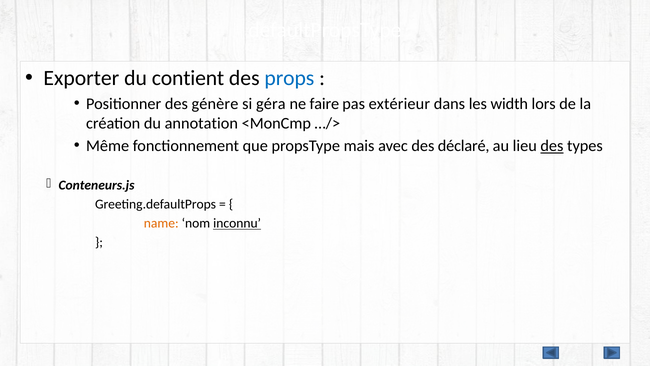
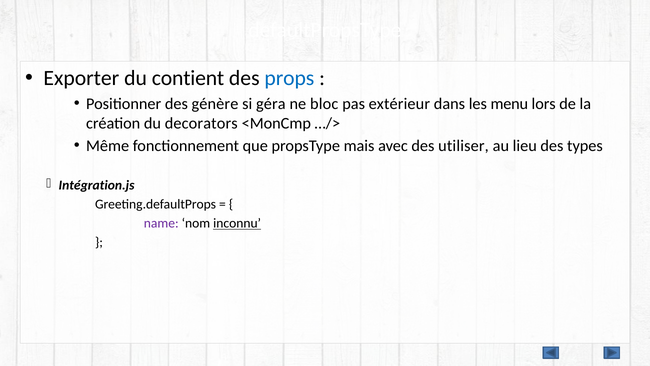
faire: faire -> bloc
width: width -> menu
annotation: annotation -> decorators
déclaré: déclaré -> utiliser
des at (552, 146) underline: present -> none
Conteneurs.js: Conteneurs.js -> Intégration.js
name colour: orange -> purple
